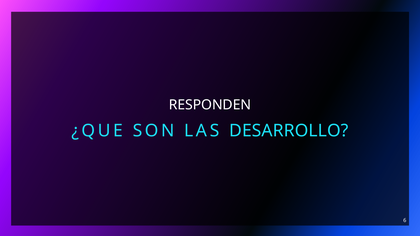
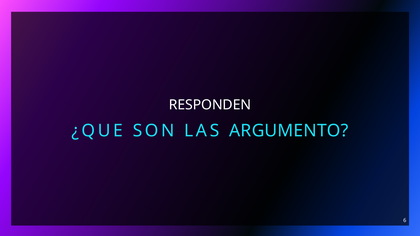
DESARROLLO: DESARROLLO -> ARGUMENTO
